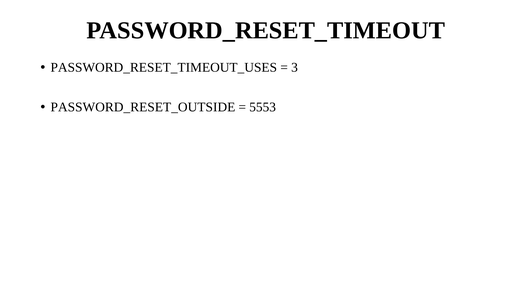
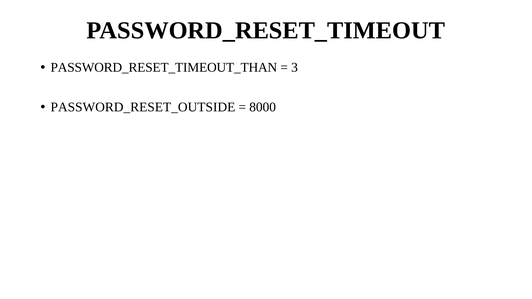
PASSWORD_RESET_TIMEOUT_USES: PASSWORD_RESET_TIMEOUT_USES -> PASSWORD_RESET_TIMEOUT_THAN
5553: 5553 -> 8000
